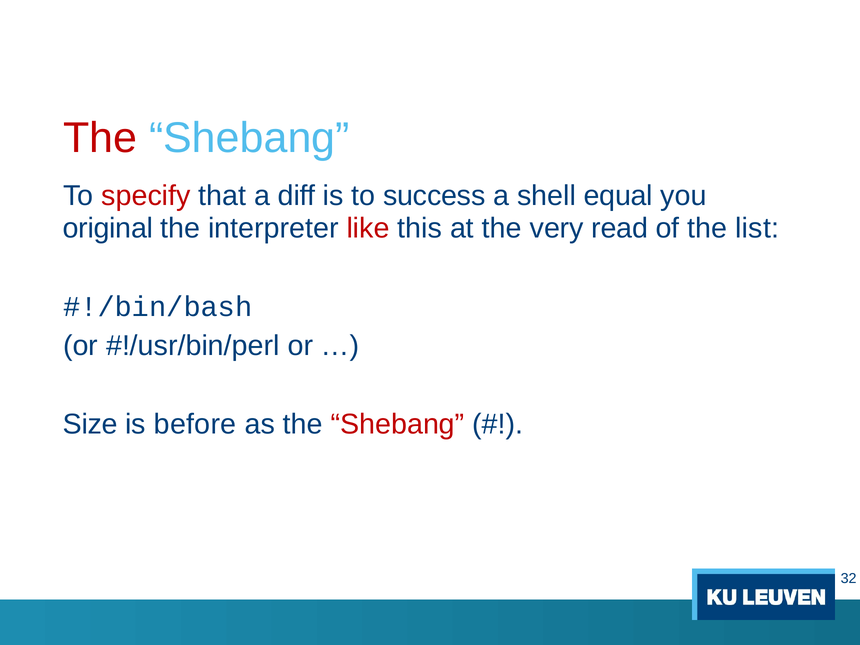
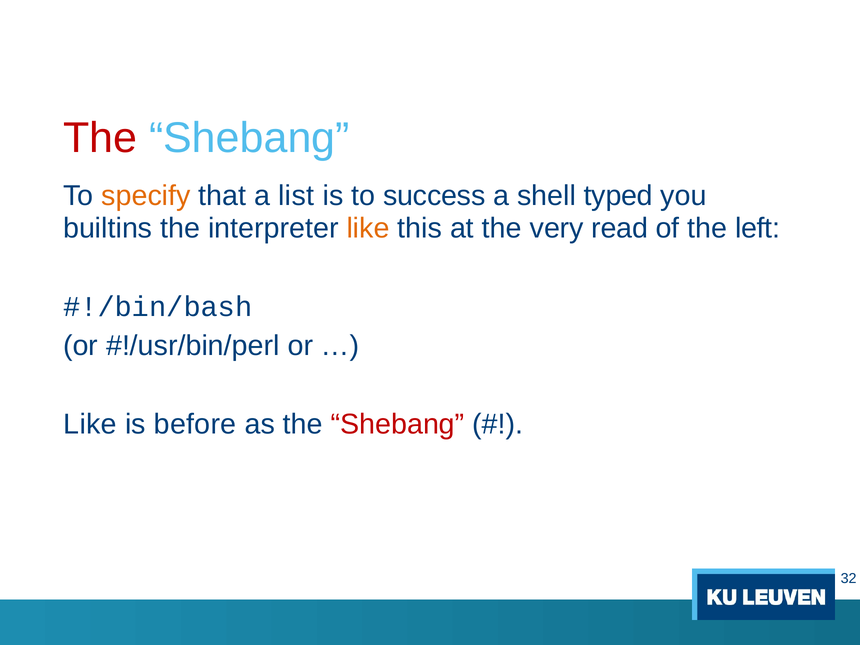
specify colour: red -> orange
diff: diff -> list
equal: equal -> typed
original: original -> builtins
like at (368, 228) colour: red -> orange
list: list -> left
Size at (90, 424): Size -> Like
